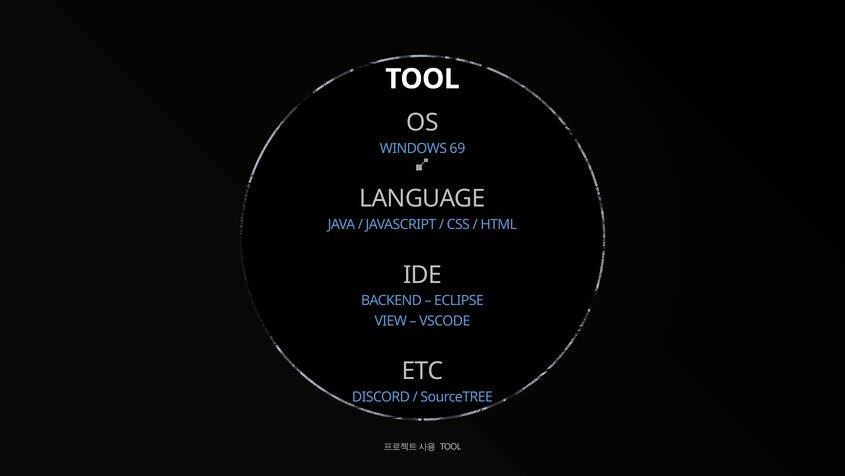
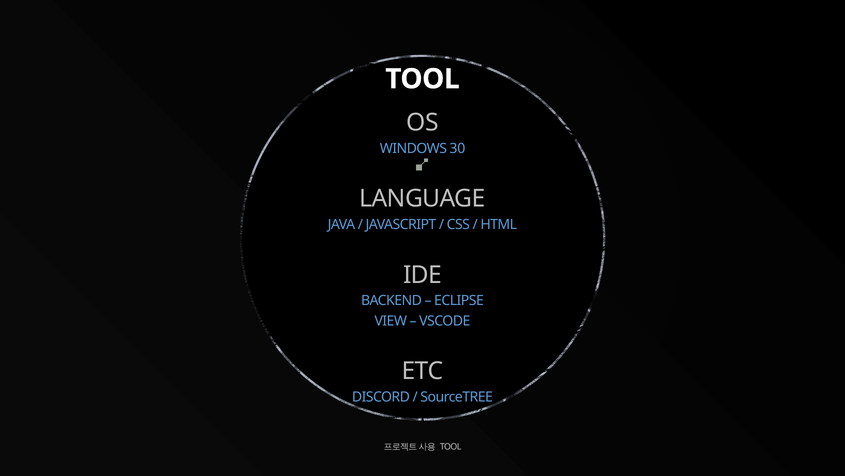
69: 69 -> 30
